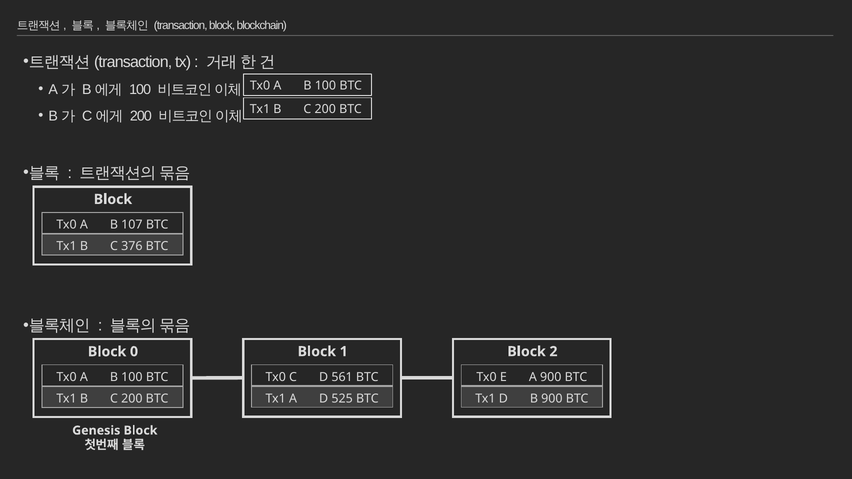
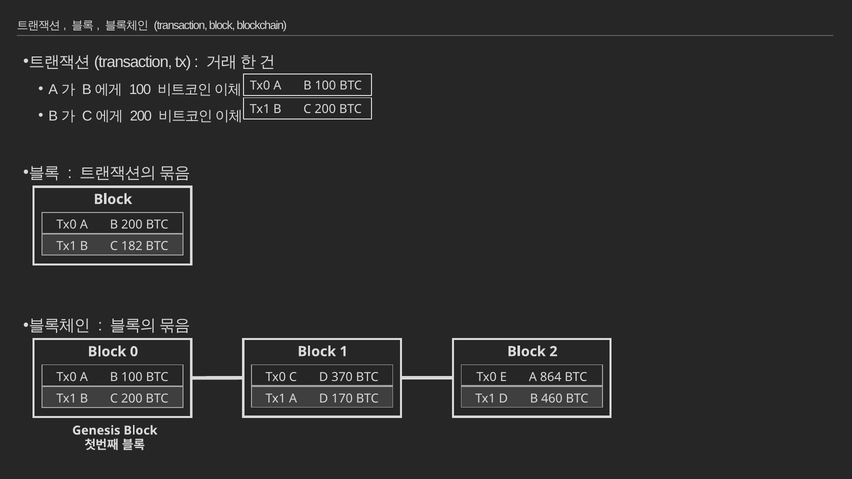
B 107: 107 -> 200
376: 376 -> 182
561: 561 -> 370
A 900: 900 -> 864
525: 525 -> 170
B 900: 900 -> 460
